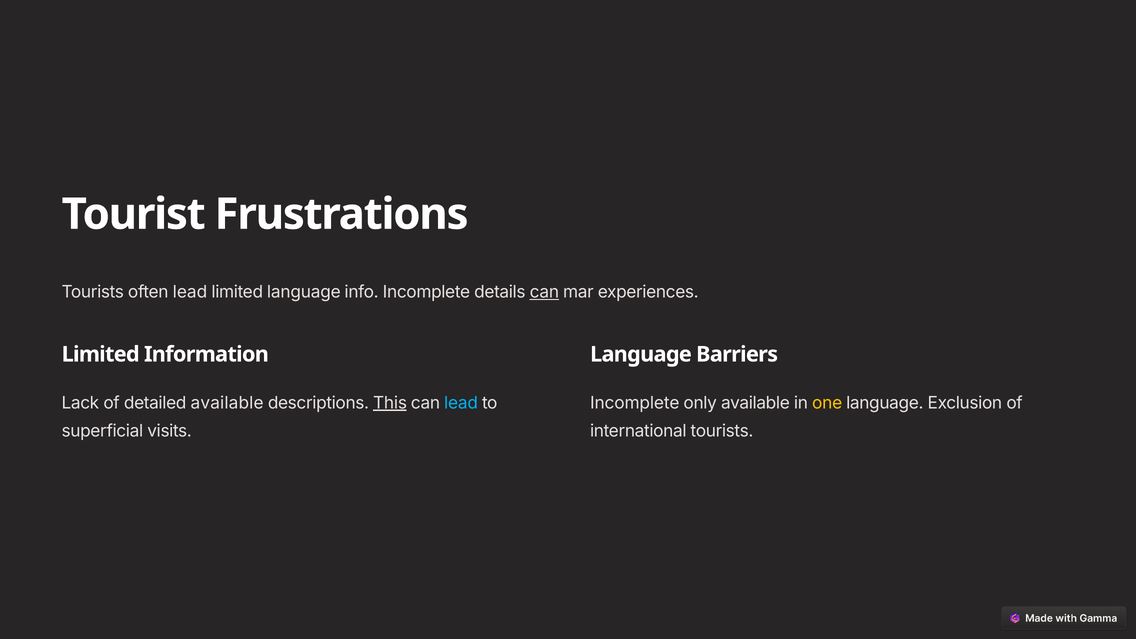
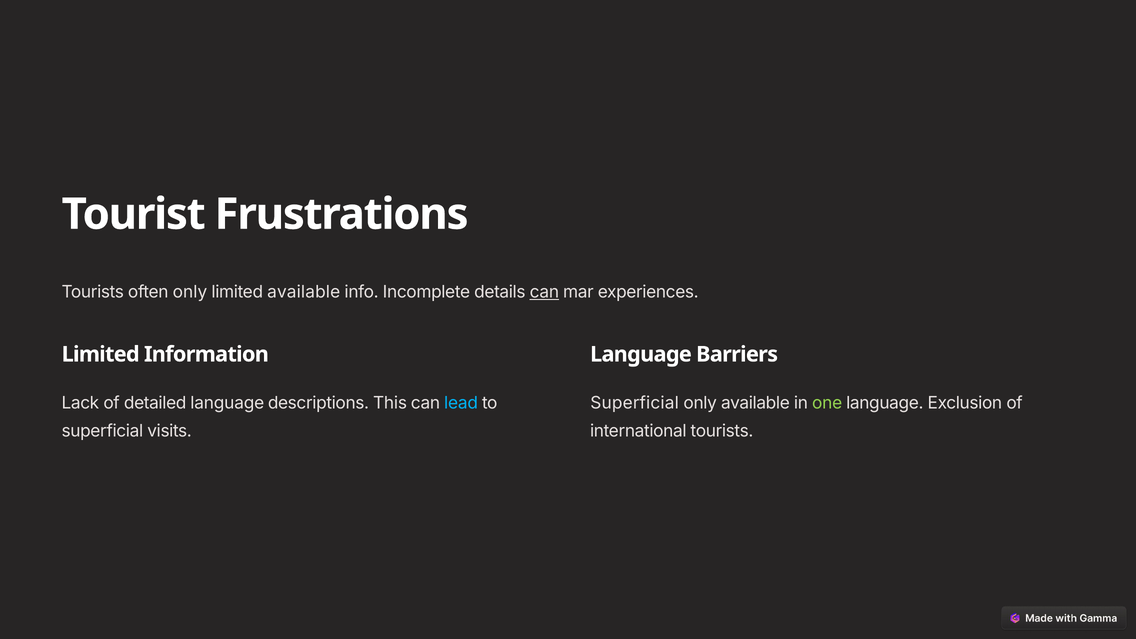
often lead: lead -> only
limited language: language -> available
detailed available: available -> language
This underline: present -> none
Incomplete at (635, 403): Incomplete -> Superficial
one colour: yellow -> light green
